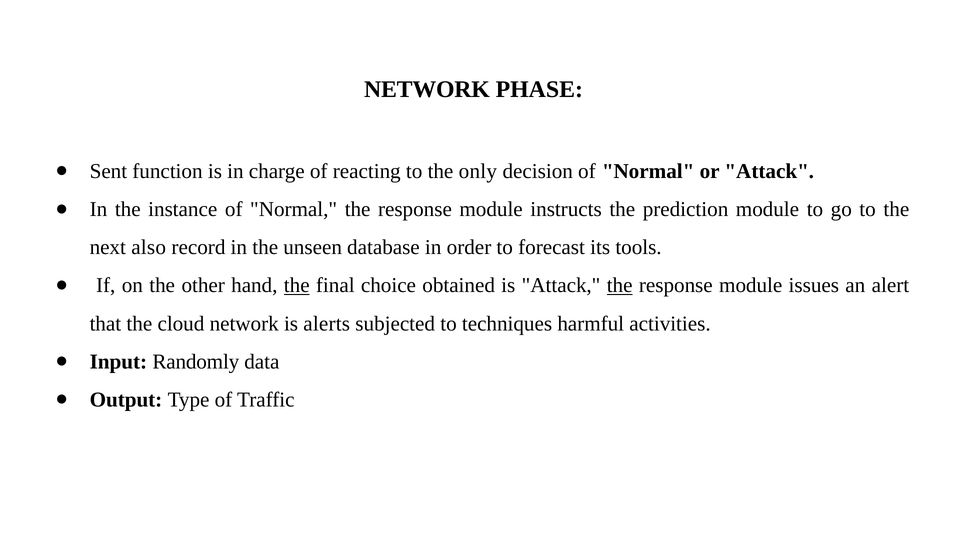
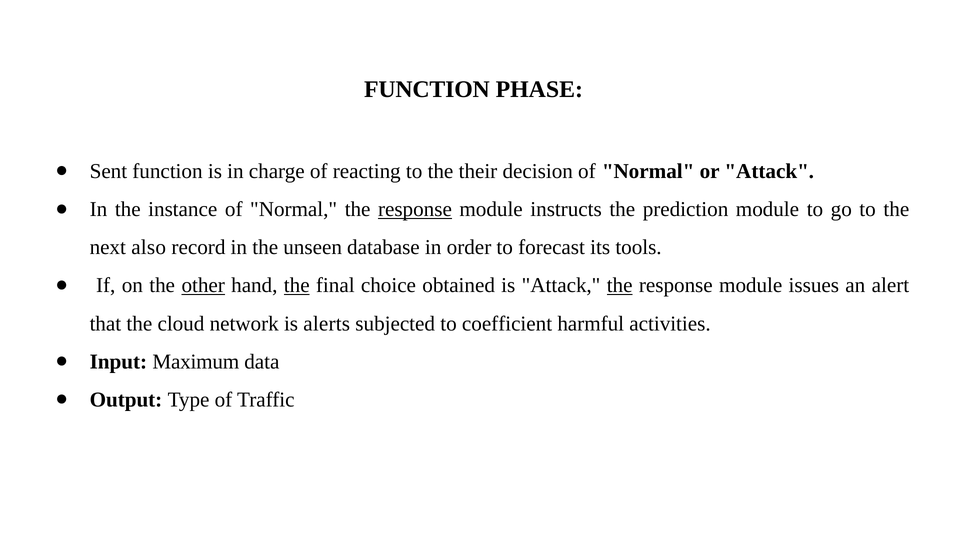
NETWORK at (427, 90): NETWORK -> FUNCTION
only: only -> their
response at (415, 209) underline: none -> present
other underline: none -> present
techniques: techniques -> coefficient
Randomly: Randomly -> Maximum
